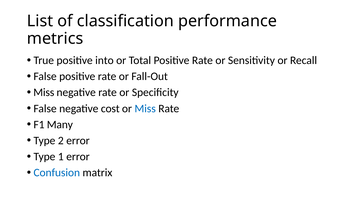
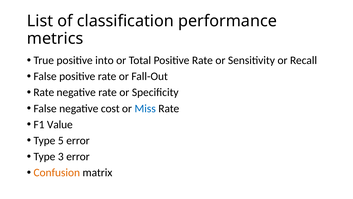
Miss at (44, 92): Miss -> Rate
Many: Many -> Value
2: 2 -> 5
1: 1 -> 3
Confusion colour: blue -> orange
